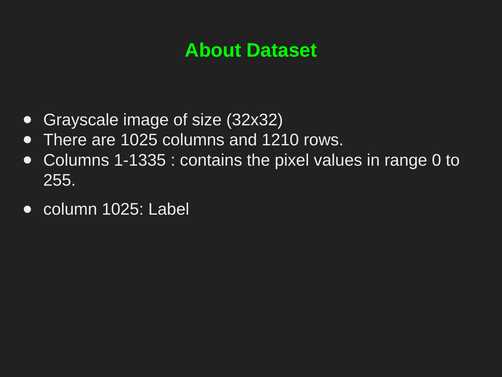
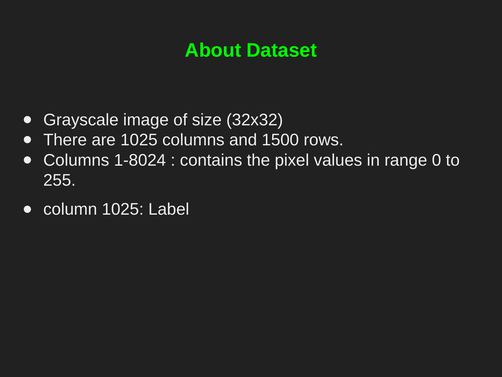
1210: 1210 -> 1500
1-1335: 1-1335 -> 1-8024
